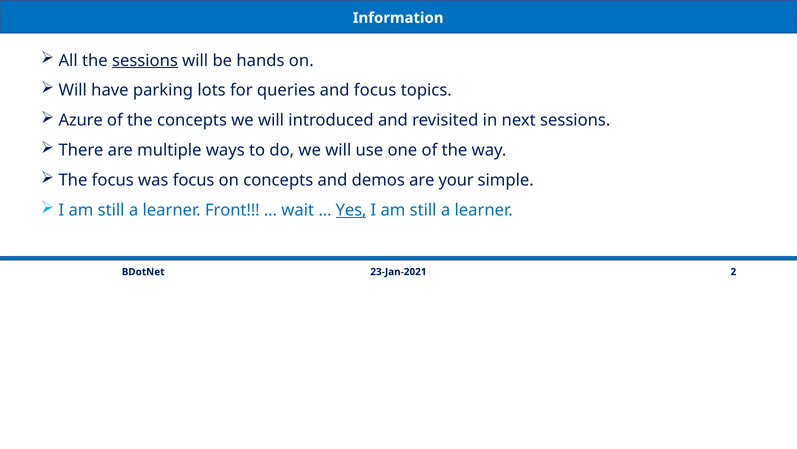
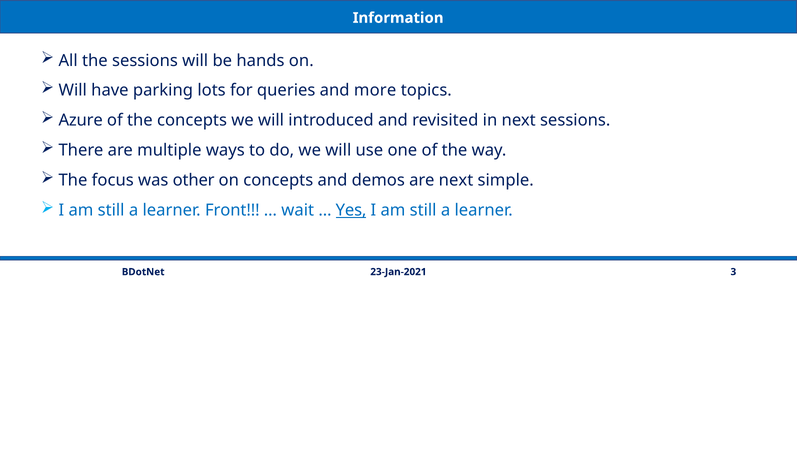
sessions at (145, 60) underline: present -> none
and focus: focus -> more
was focus: focus -> other
are your: your -> next
2: 2 -> 3
